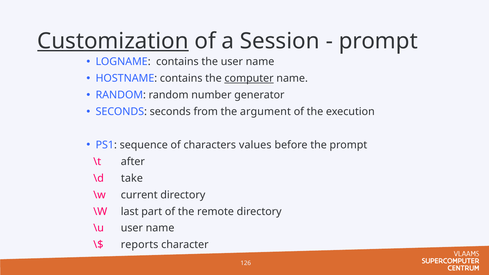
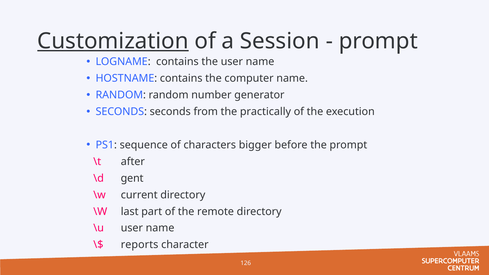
computer underline: present -> none
argument: argument -> practically
values: values -> bigger
take: take -> gent
